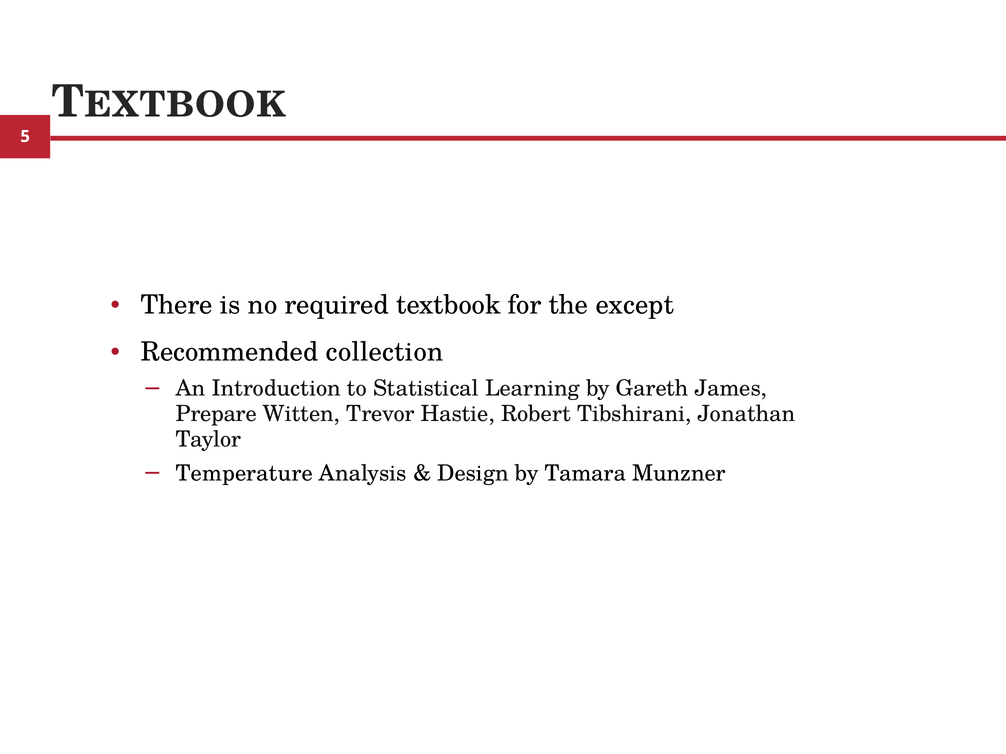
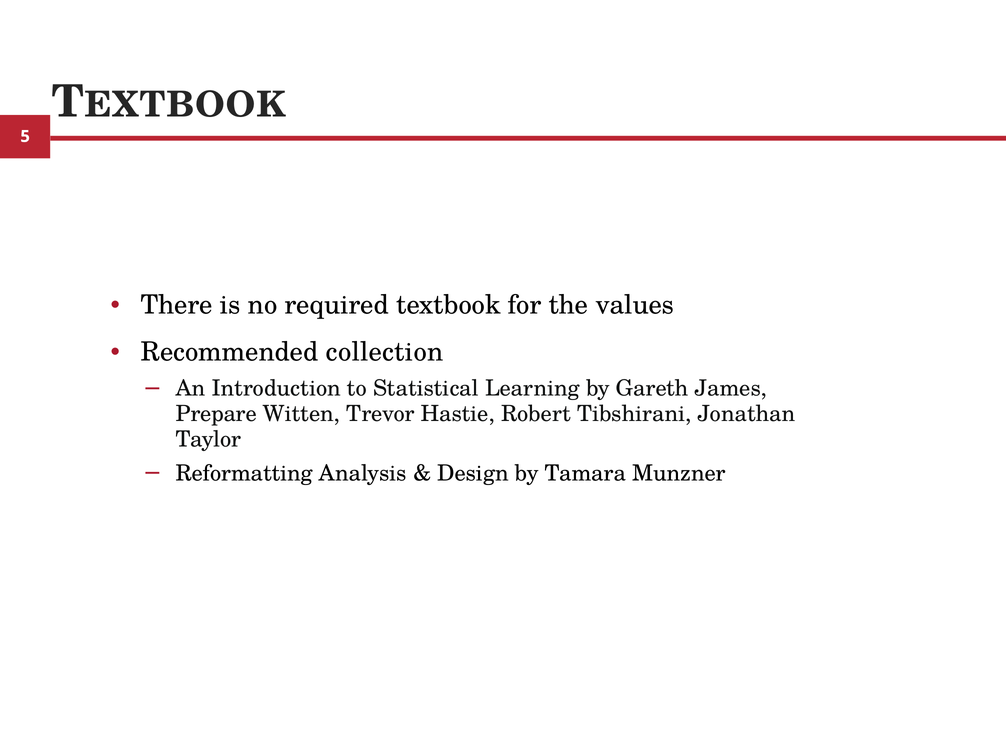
except: except -> values
Temperature: Temperature -> Reformatting
